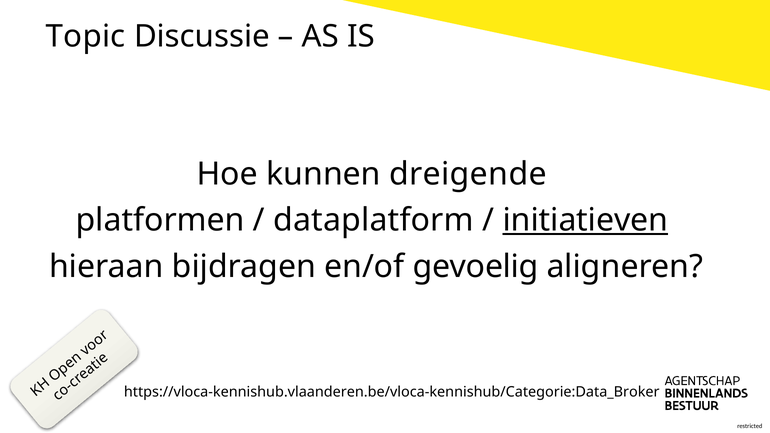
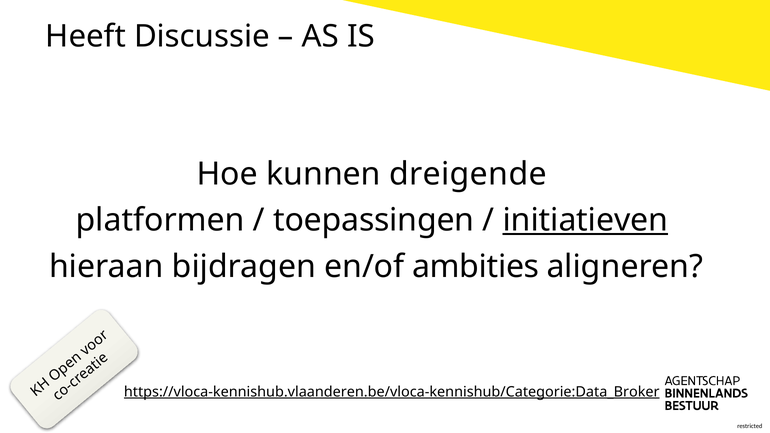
Topic: Topic -> Heeft
dataplatform: dataplatform -> toepassingen
gevoelig: gevoelig -> ambities
https://vloca-kennishub.vlaanderen.be/vloca-kennishub/Categorie:Data_Broker underline: none -> present
